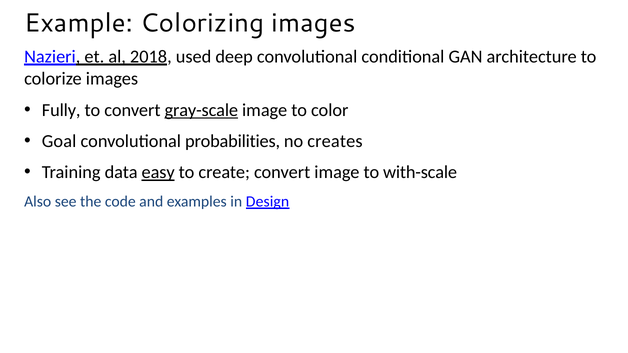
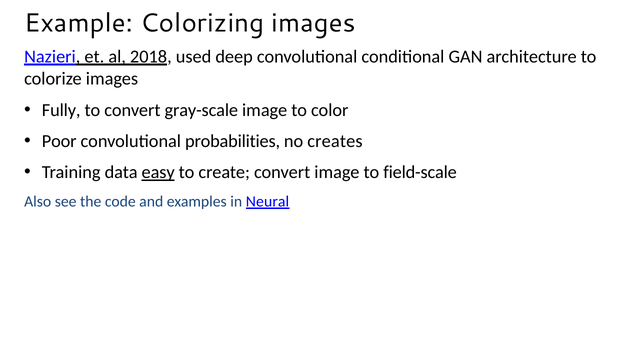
gray-scale underline: present -> none
Goal: Goal -> Poor
with-scale: with-scale -> field-scale
Design: Design -> Neural
